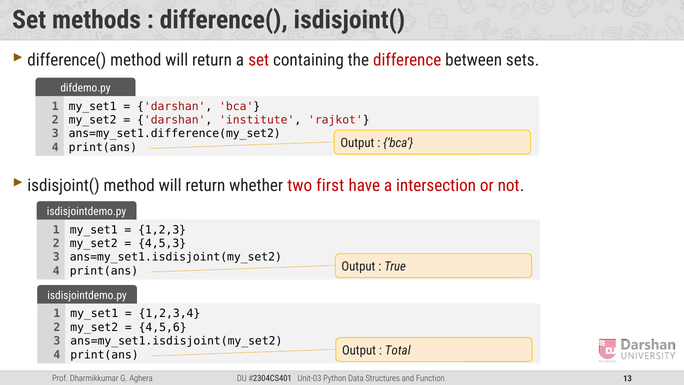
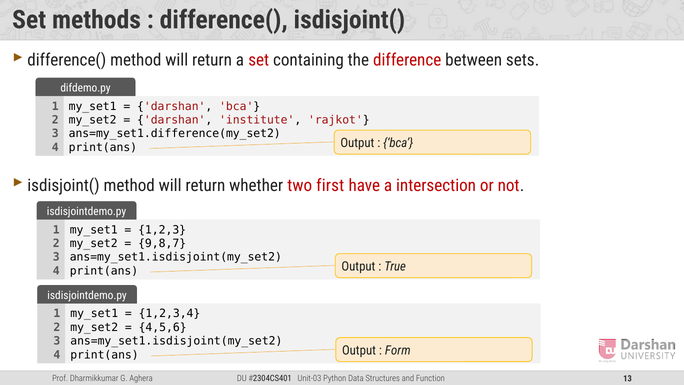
4,5,3: 4,5,3 -> 9,8,7
Total: Total -> Form
